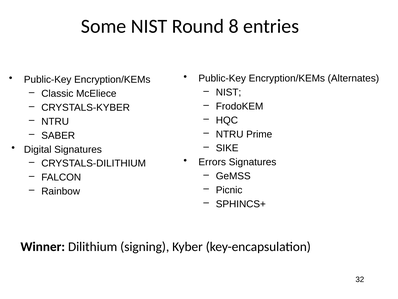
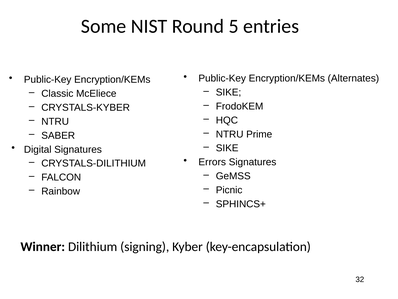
8: 8 -> 5
NIST at (229, 92): NIST -> SIKE
